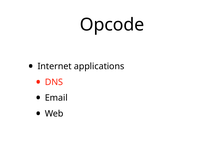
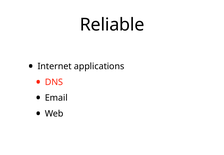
Opcode: Opcode -> Reliable
